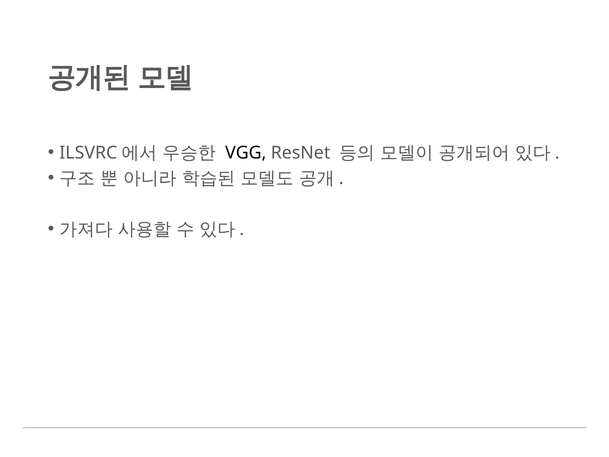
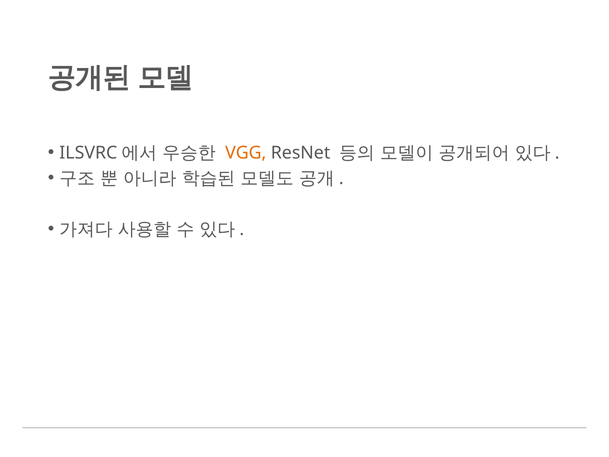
VGG colour: black -> orange
